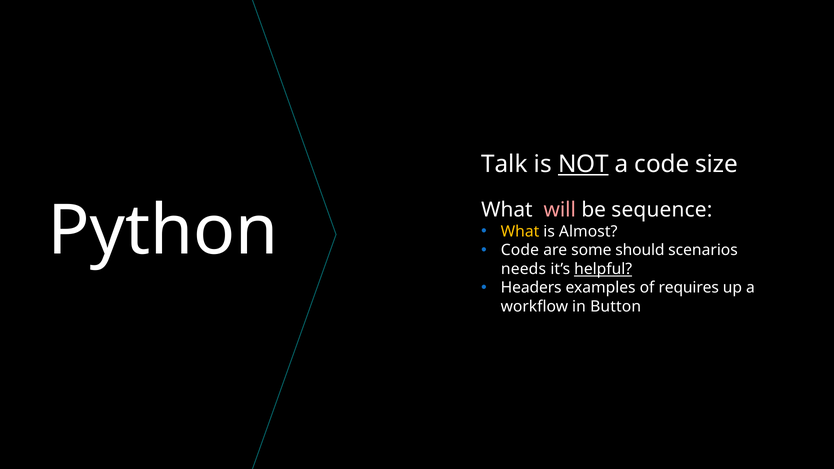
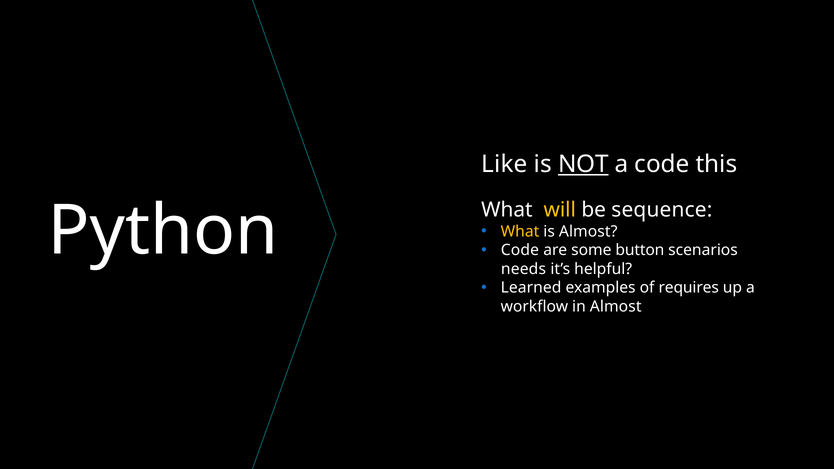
Talk: Talk -> Like
size: size -> this
will colour: pink -> yellow
should: should -> button
helpful underline: present -> none
Headers: Headers -> Learned
in Button: Button -> Almost
